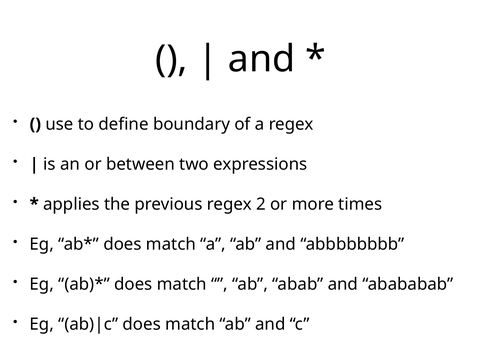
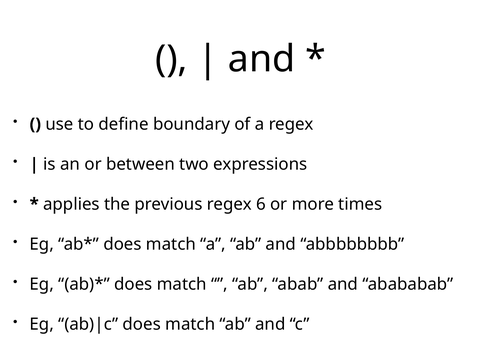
2: 2 -> 6
